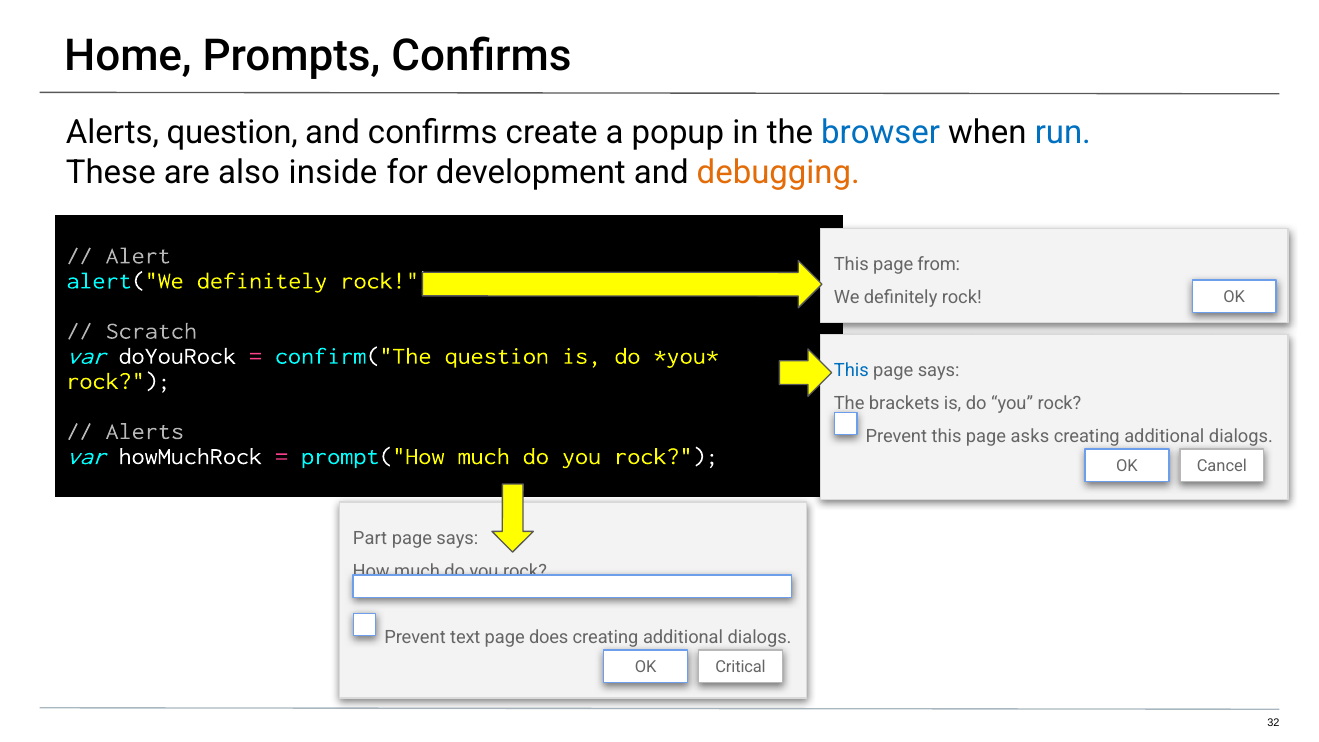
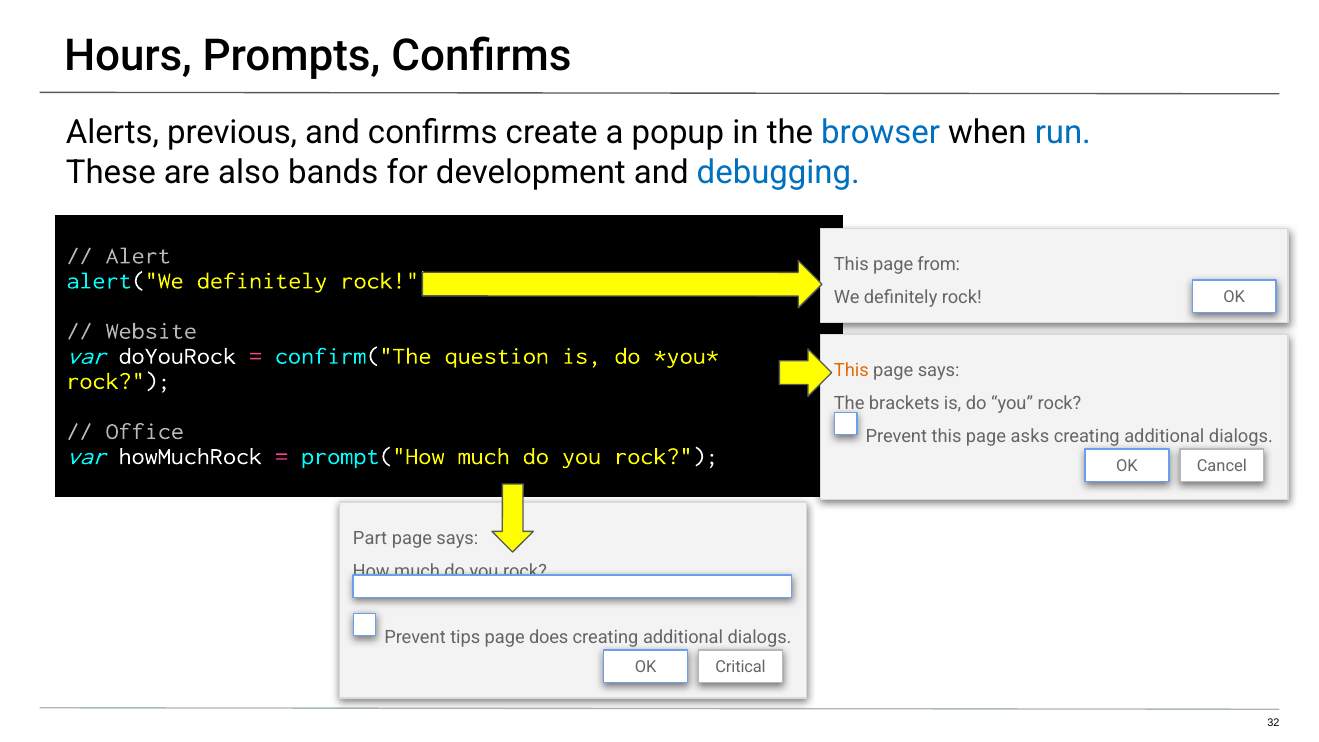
Home: Home -> Hours
Alerts question: question -> previous
inside: inside -> bands
debugging colour: orange -> blue
Scratch: Scratch -> Website
This at (851, 371) colour: blue -> orange
Alerts at (145, 431): Alerts -> Office
text: text -> tips
